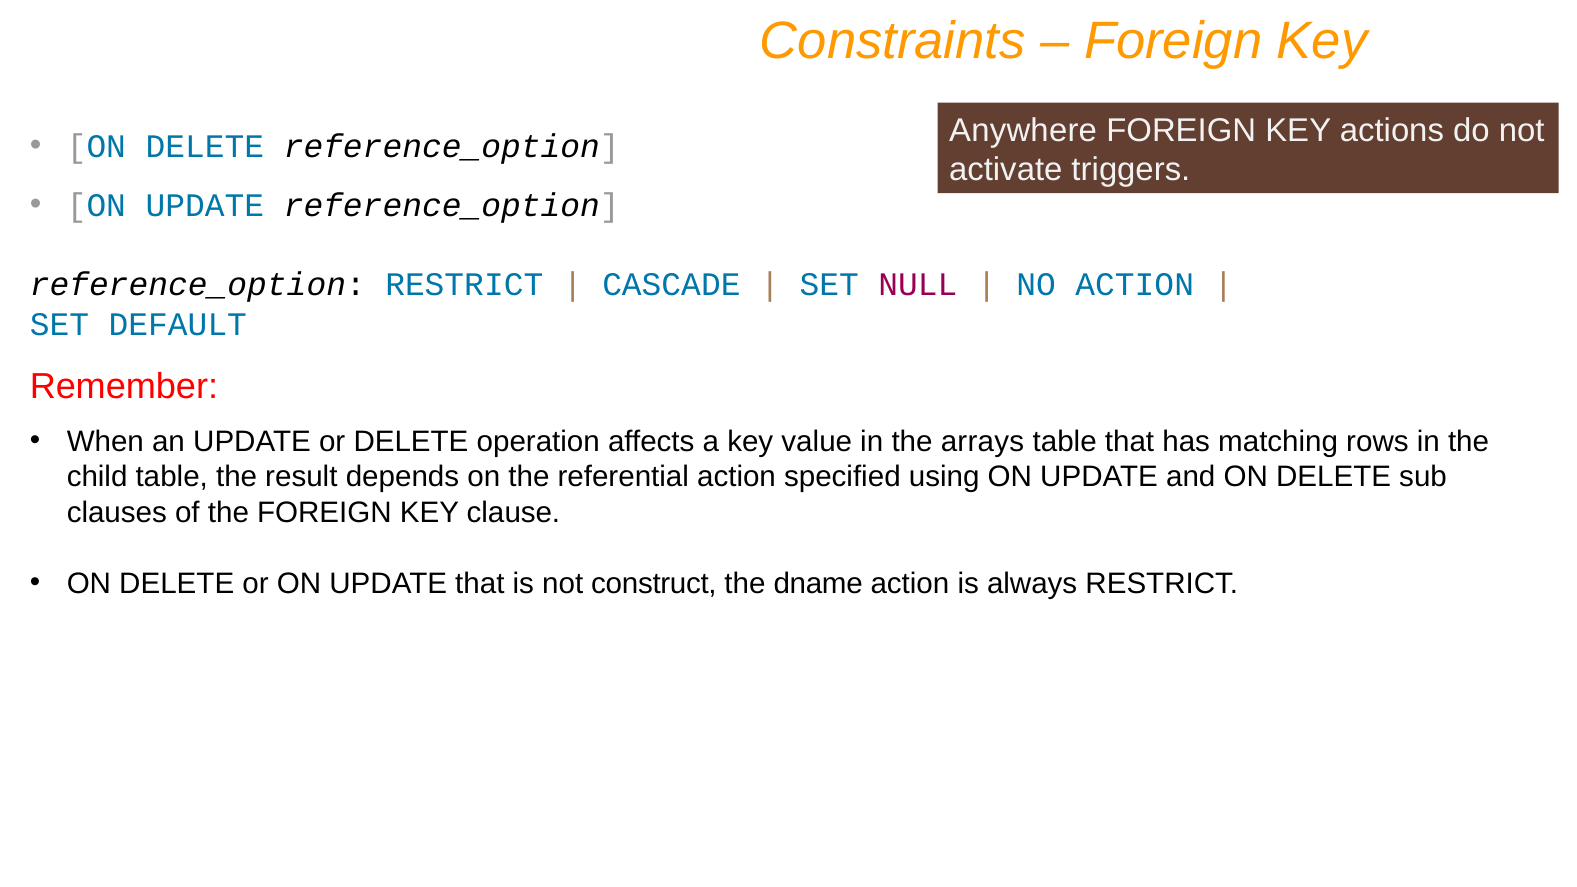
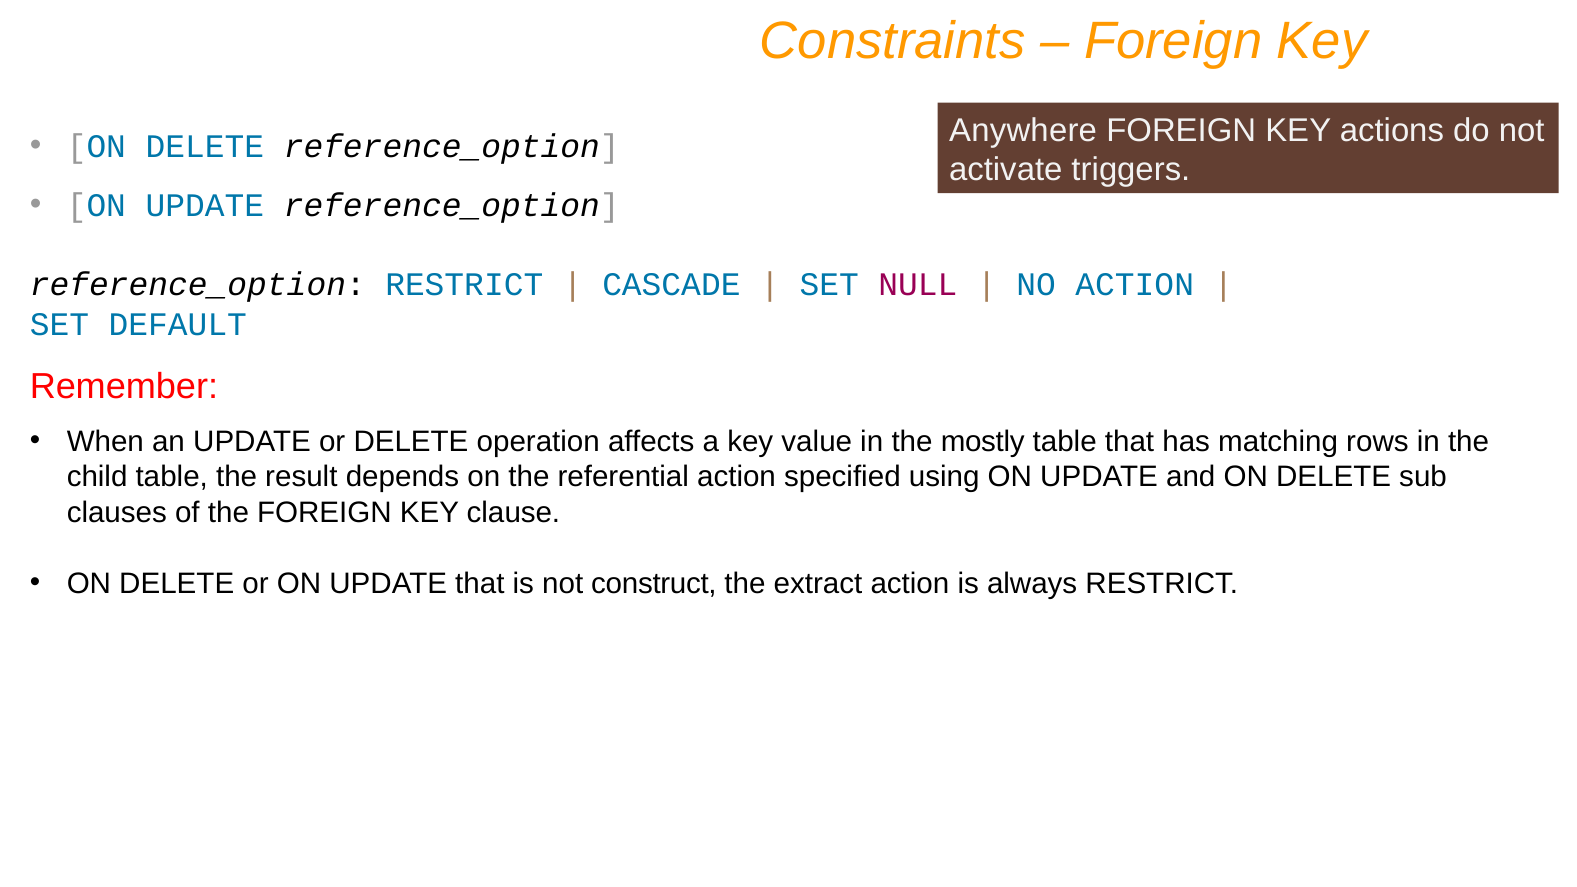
arrays: arrays -> mostly
dname: dname -> extract
